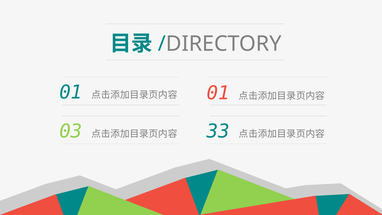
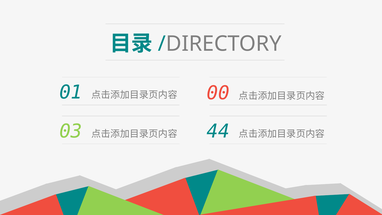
01 at (218, 93): 01 -> 00
33: 33 -> 44
